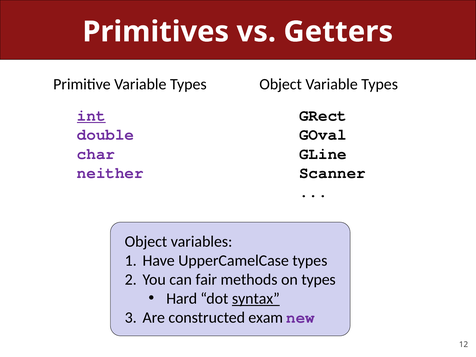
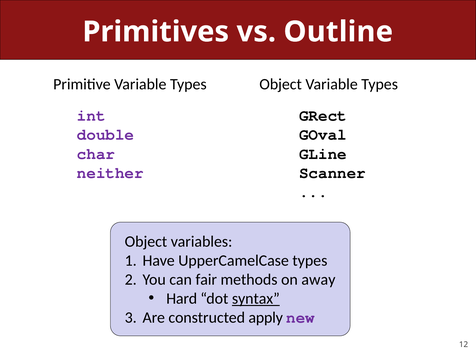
Getters: Getters -> Outline
int underline: present -> none
on types: types -> away
exam: exam -> apply
